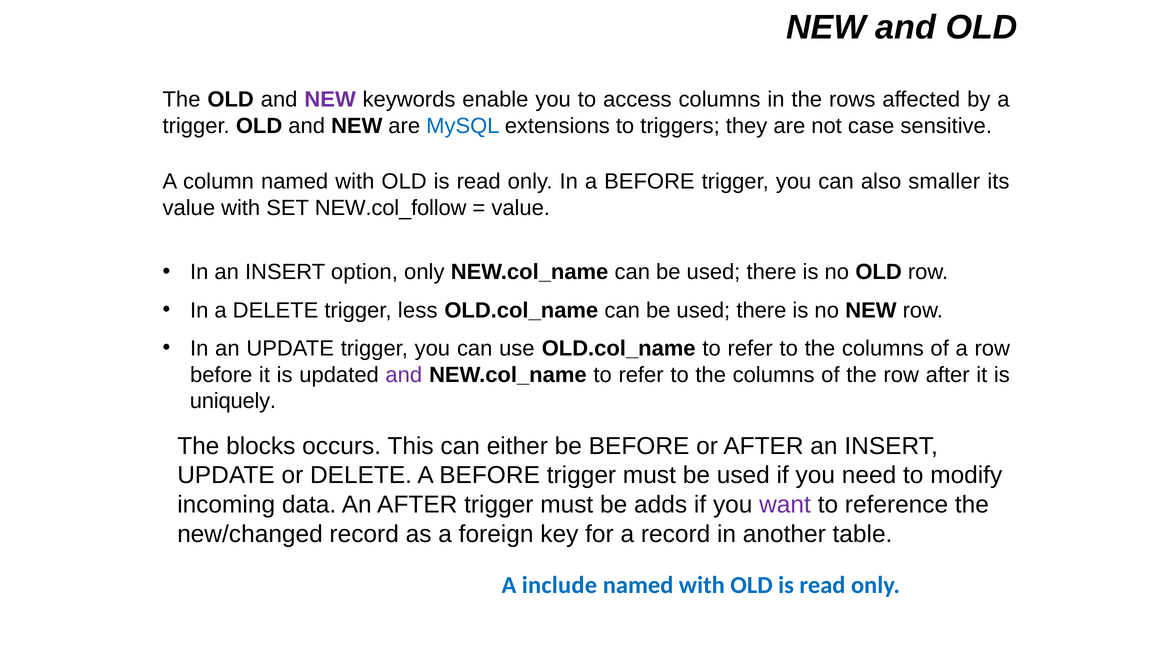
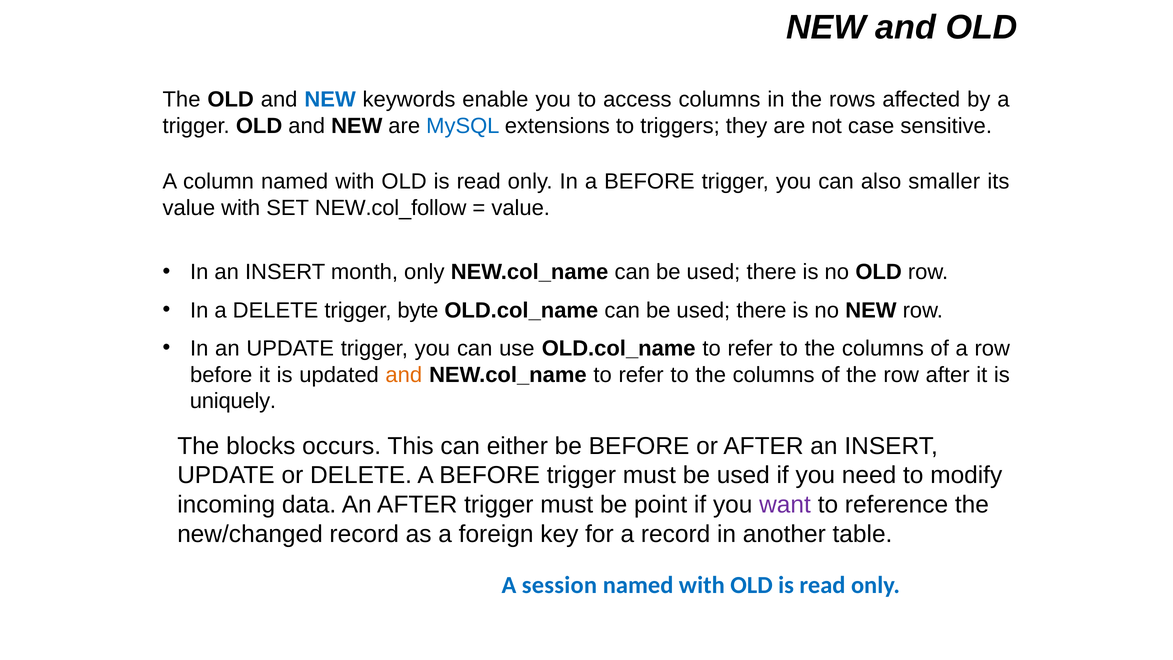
NEW at (330, 100) colour: purple -> blue
option: option -> month
less: less -> byte
and at (404, 375) colour: purple -> orange
adds: adds -> point
include: include -> session
